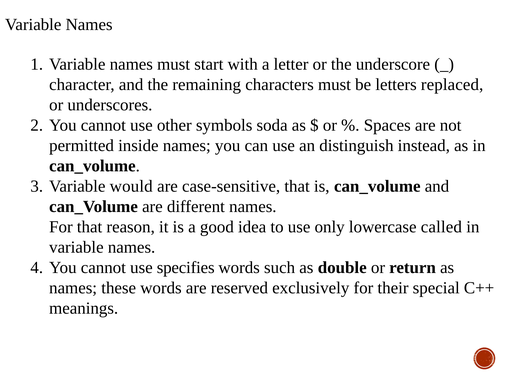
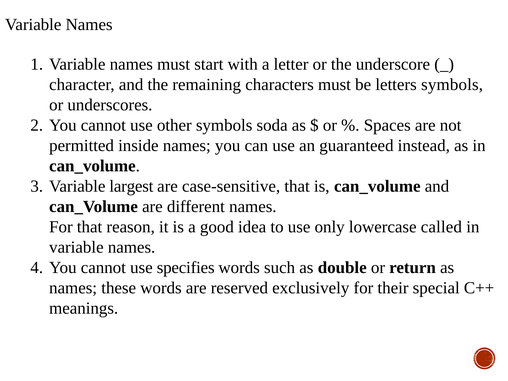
letters replaced: replaced -> symbols
distinguish: distinguish -> guaranteed
would: would -> largest
